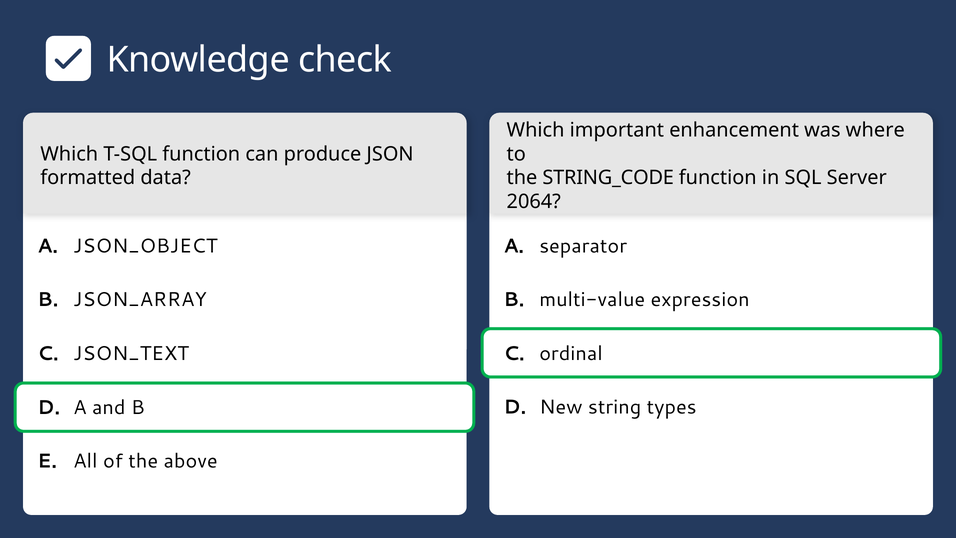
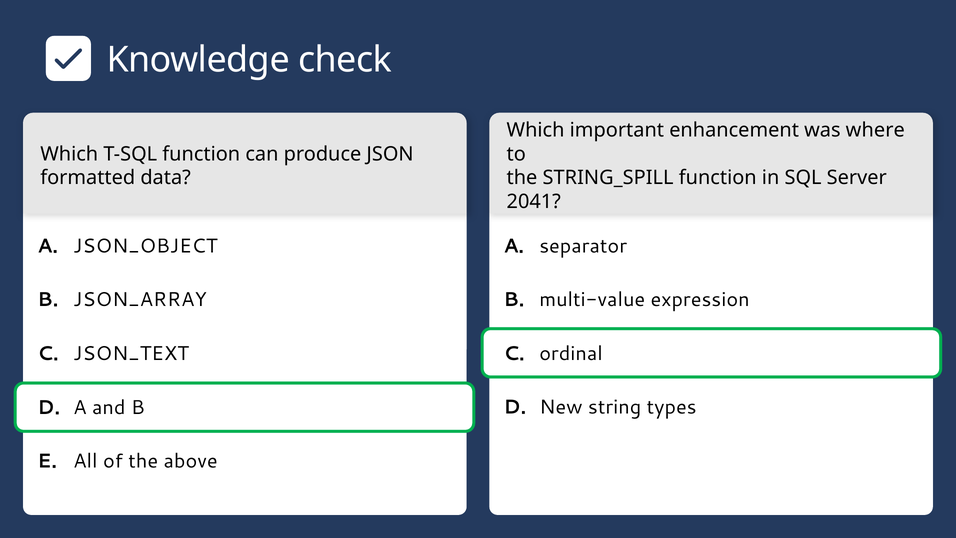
STRING_CODE: STRING_CODE -> STRING_SPILL
2064: 2064 -> 2041
